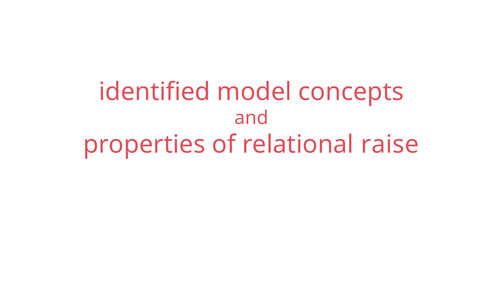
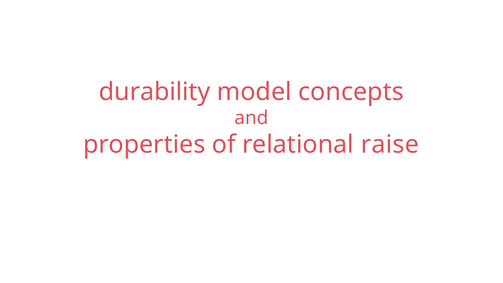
identified: identified -> durability
